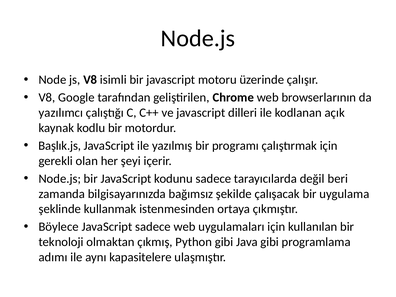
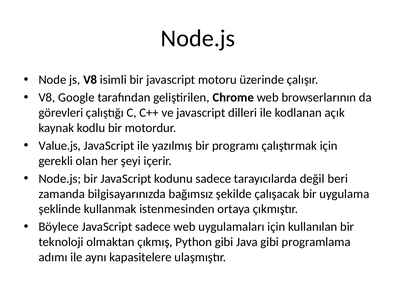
yazılımcı: yazılımcı -> görevleri
Başlık.js: Başlık.js -> Value.js
